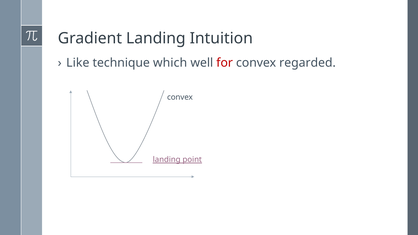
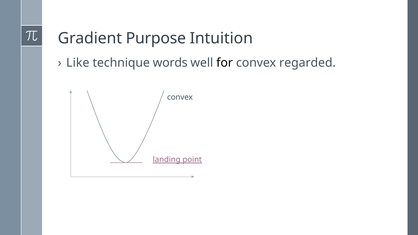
Gradient Landing: Landing -> Purpose
which: which -> words
for colour: red -> black
